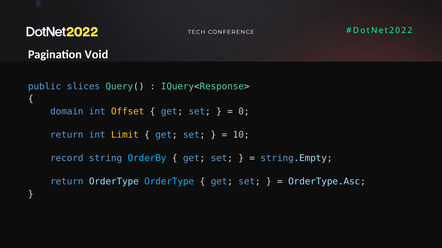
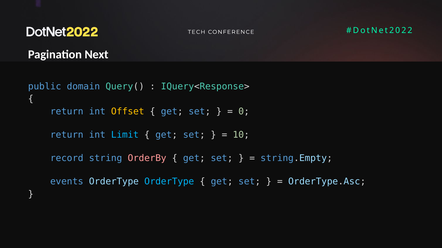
Void: Void -> Next
slices: slices -> domain
domain at (67, 112): domain -> return
Limit colour: yellow -> light blue
OrderBy colour: light blue -> pink
return at (67, 182): return -> events
